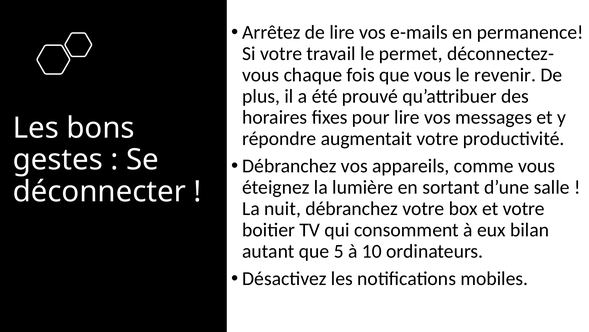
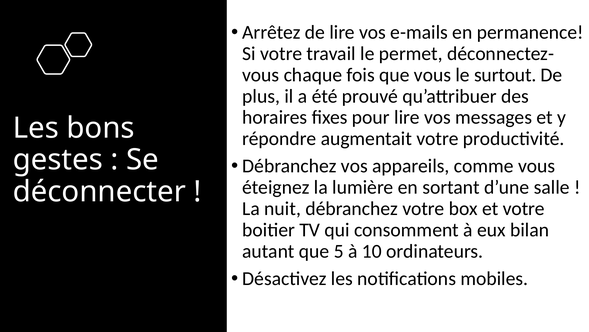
revenir: revenir -> surtout
